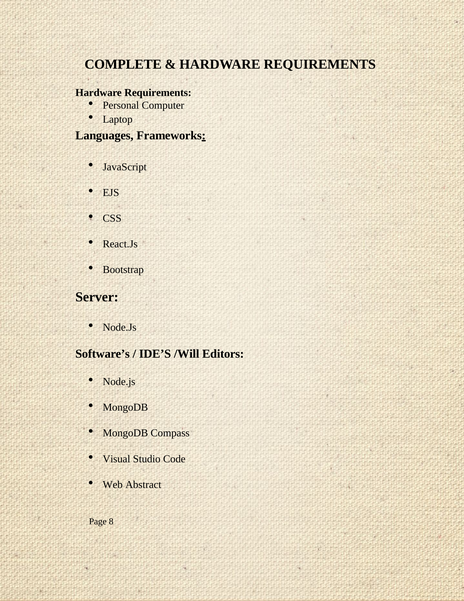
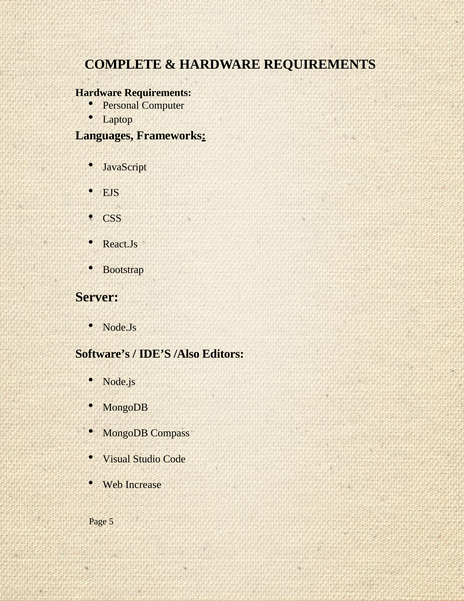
/Will: /Will -> /Also
Abstract: Abstract -> Increase
8: 8 -> 5
